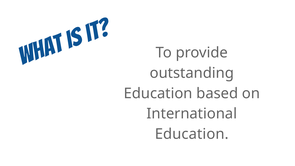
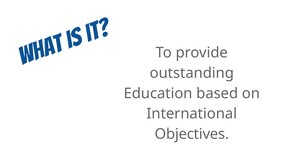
Education at (192, 134): Education -> Objectives
